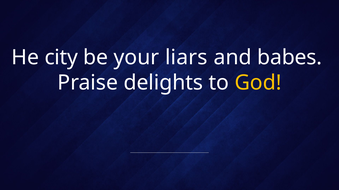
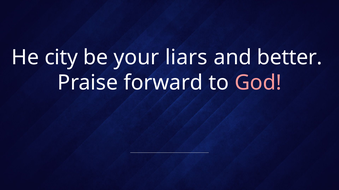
babes: babes -> better
delights: delights -> forward
God colour: yellow -> pink
